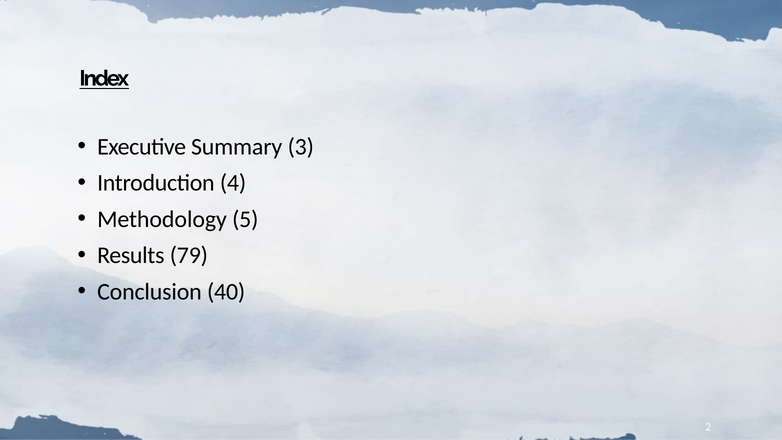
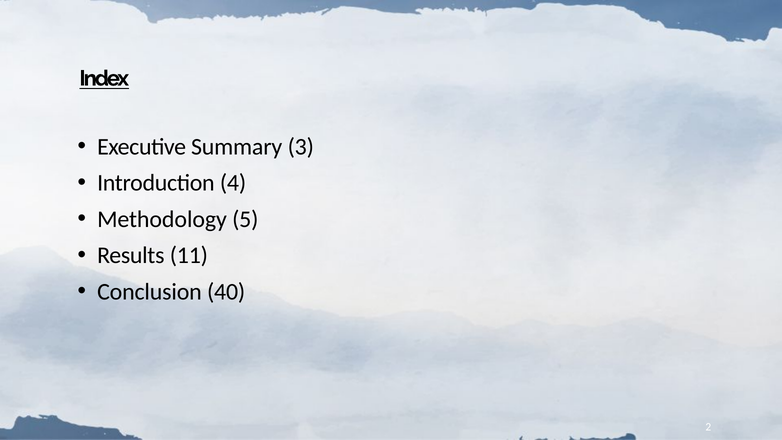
79: 79 -> 11
